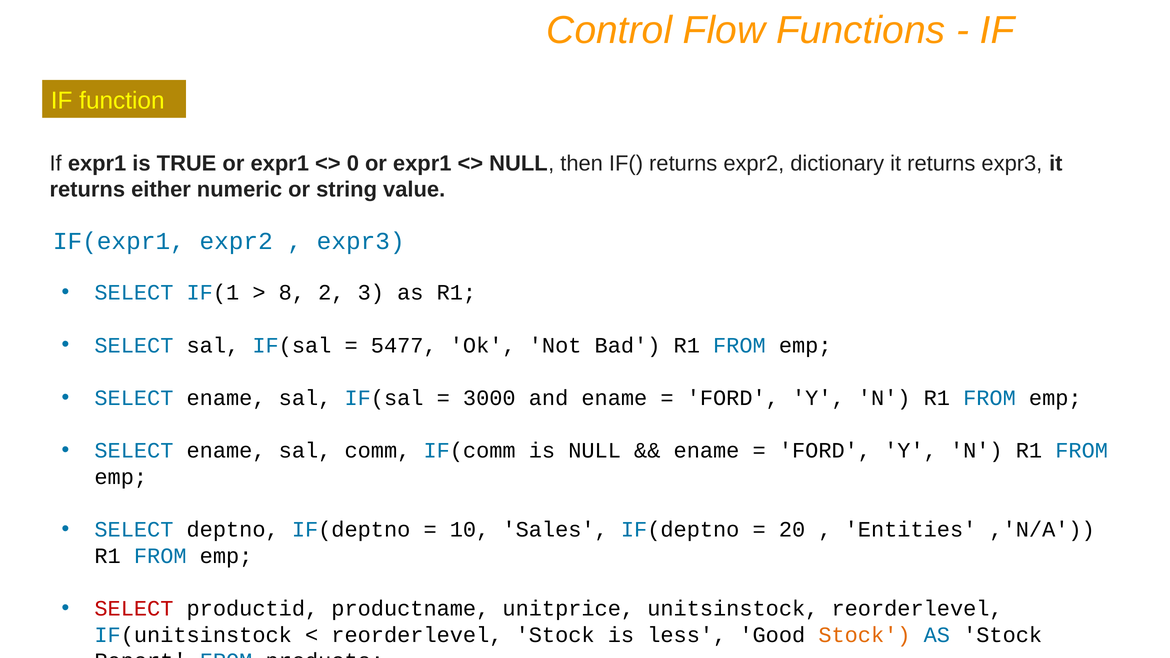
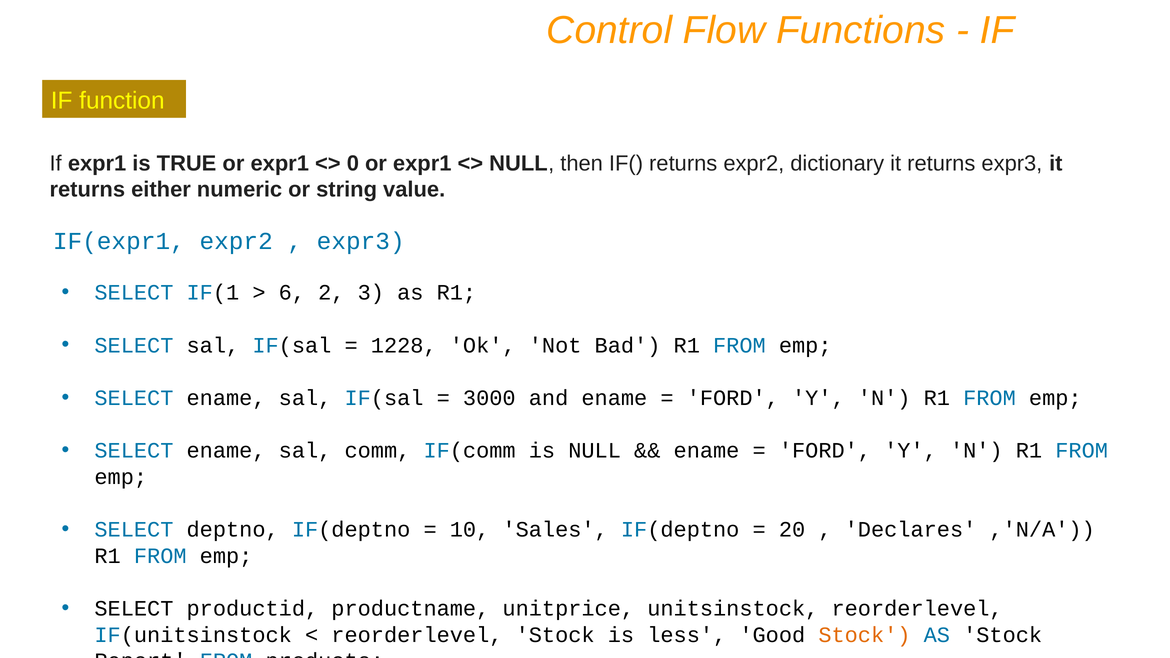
8: 8 -> 6
5477: 5477 -> 1228
Entities: Entities -> Declares
SELECT at (134, 609) colour: red -> black
